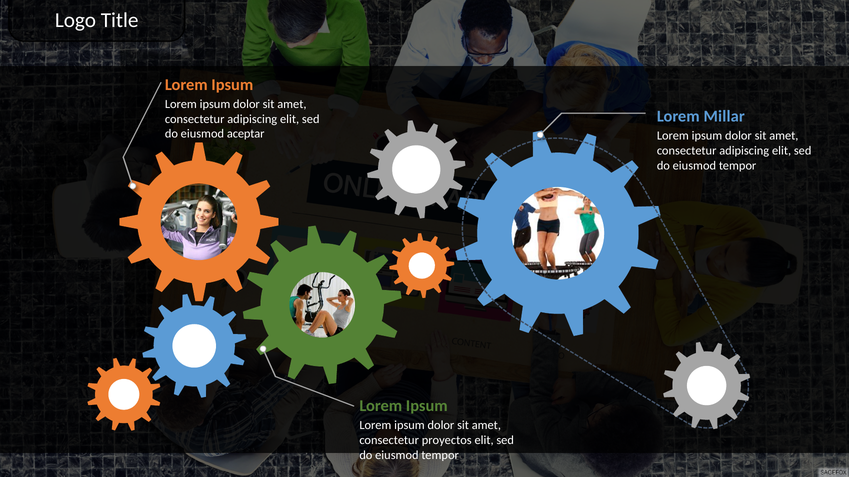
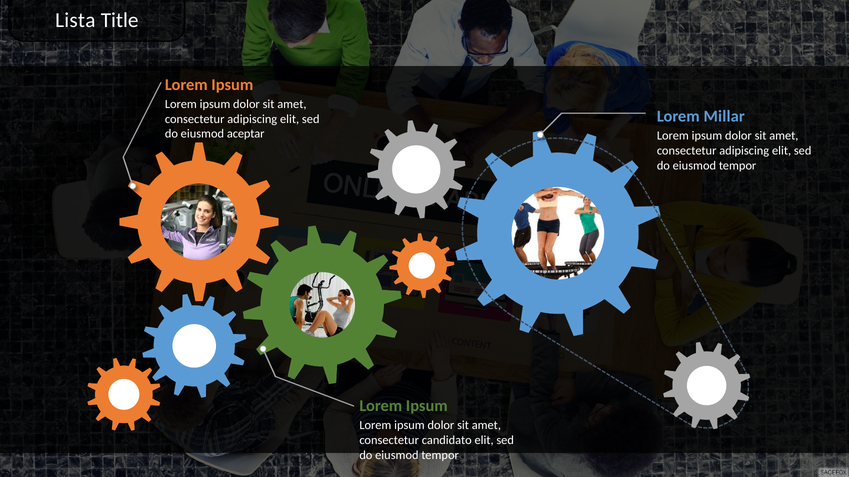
Logo: Logo -> Lista
proyectos: proyectos -> candidato
